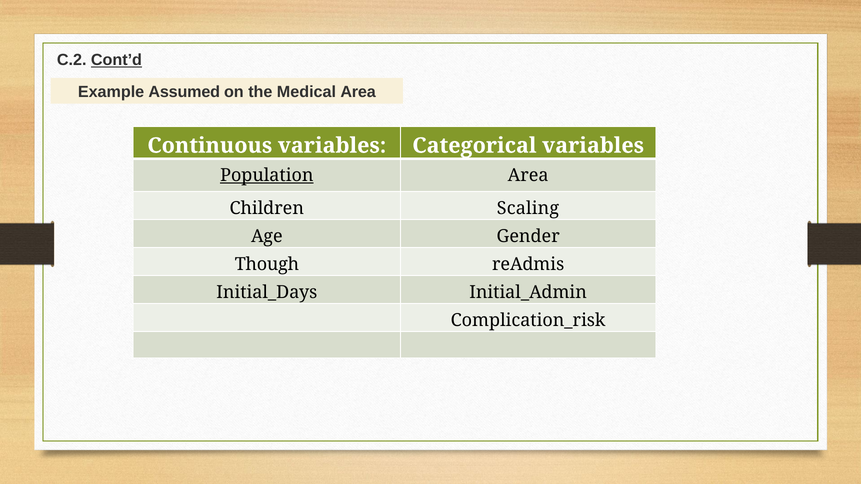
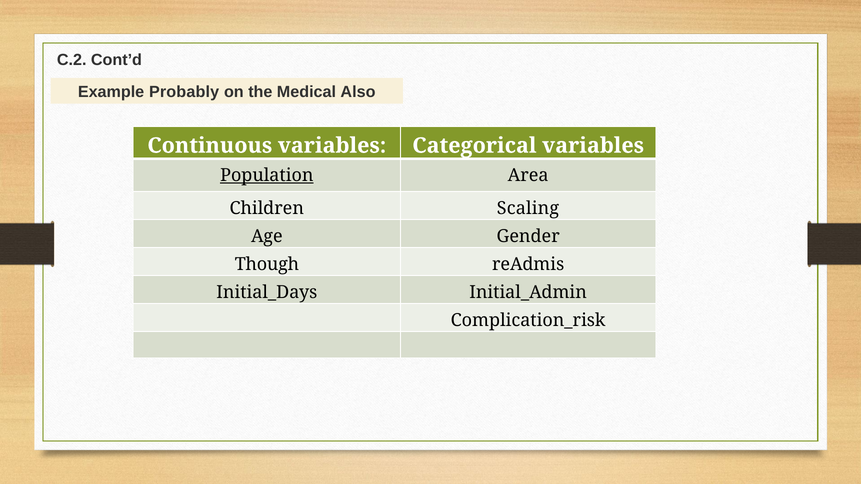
Cont’d underline: present -> none
Assumed: Assumed -> Probably
Medical Area: Area -> Also
